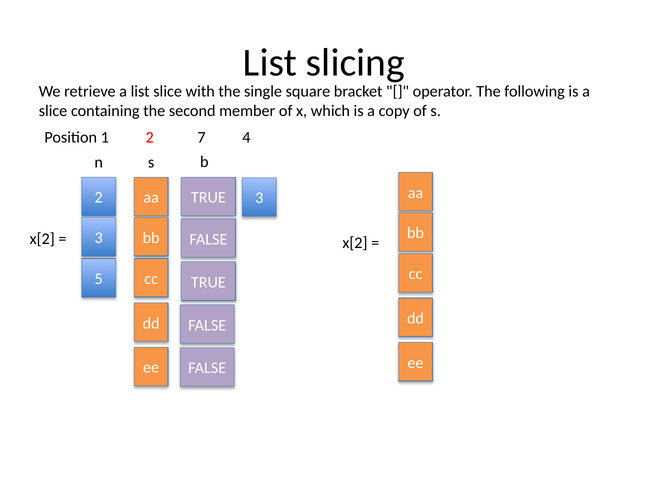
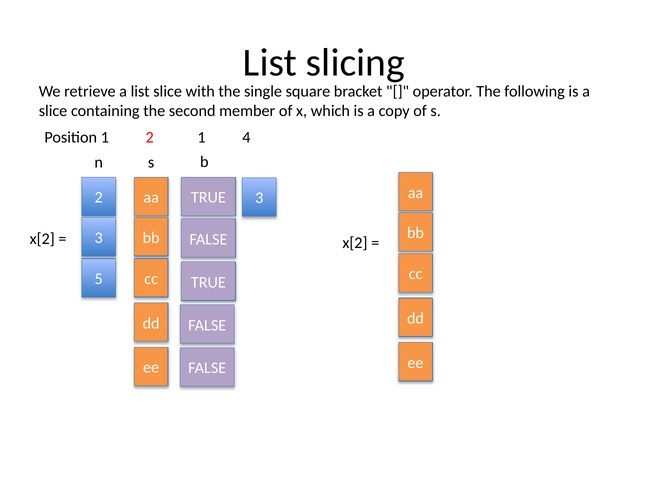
2 7: 7 -> 1
